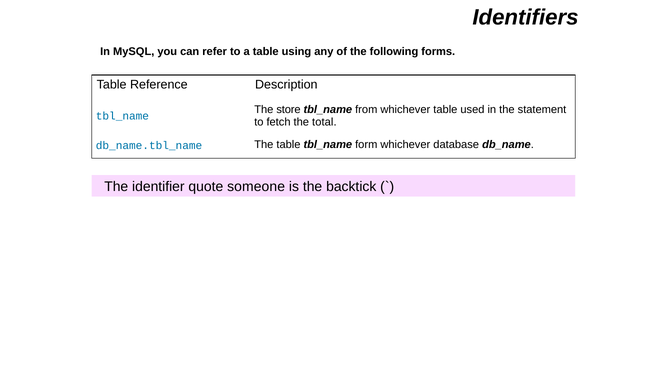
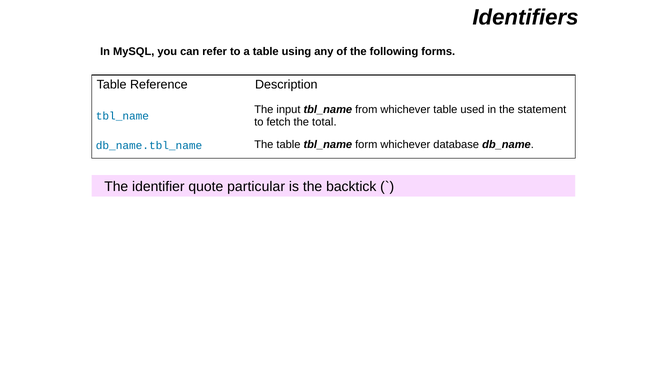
store: store -> input
someone: someone -> particular
